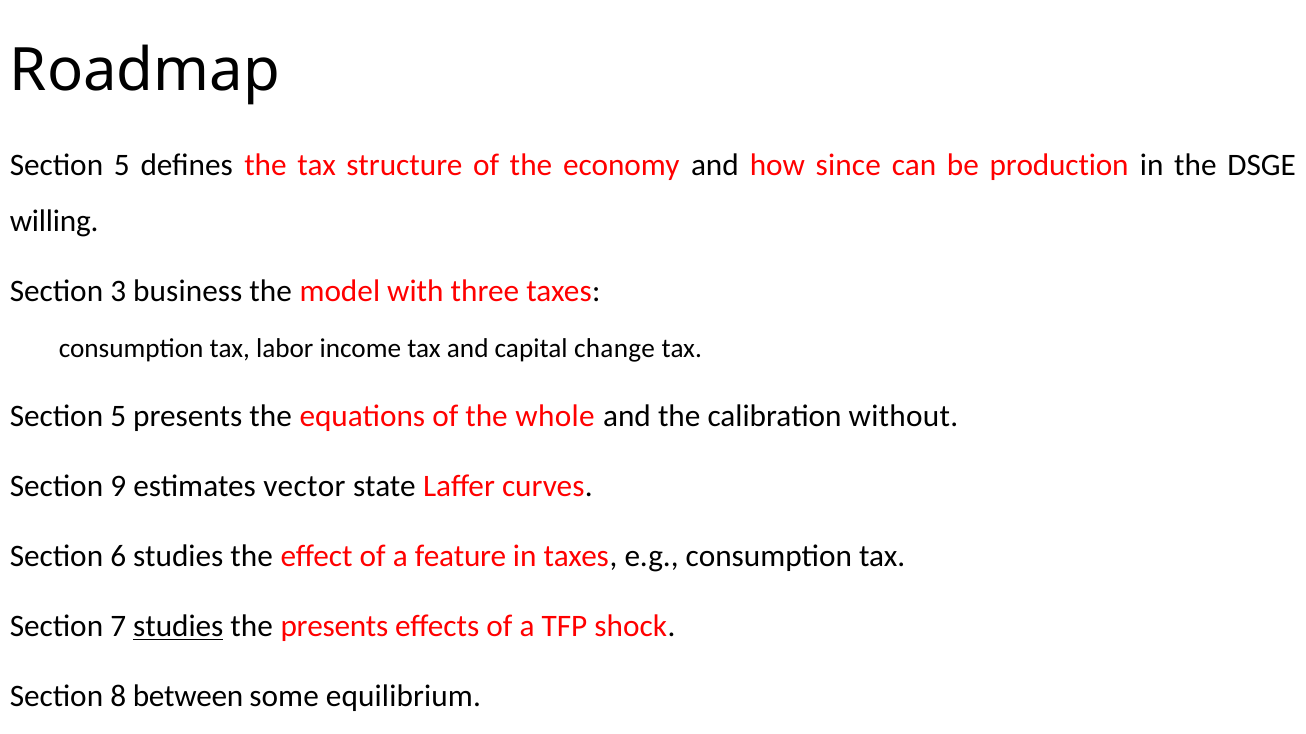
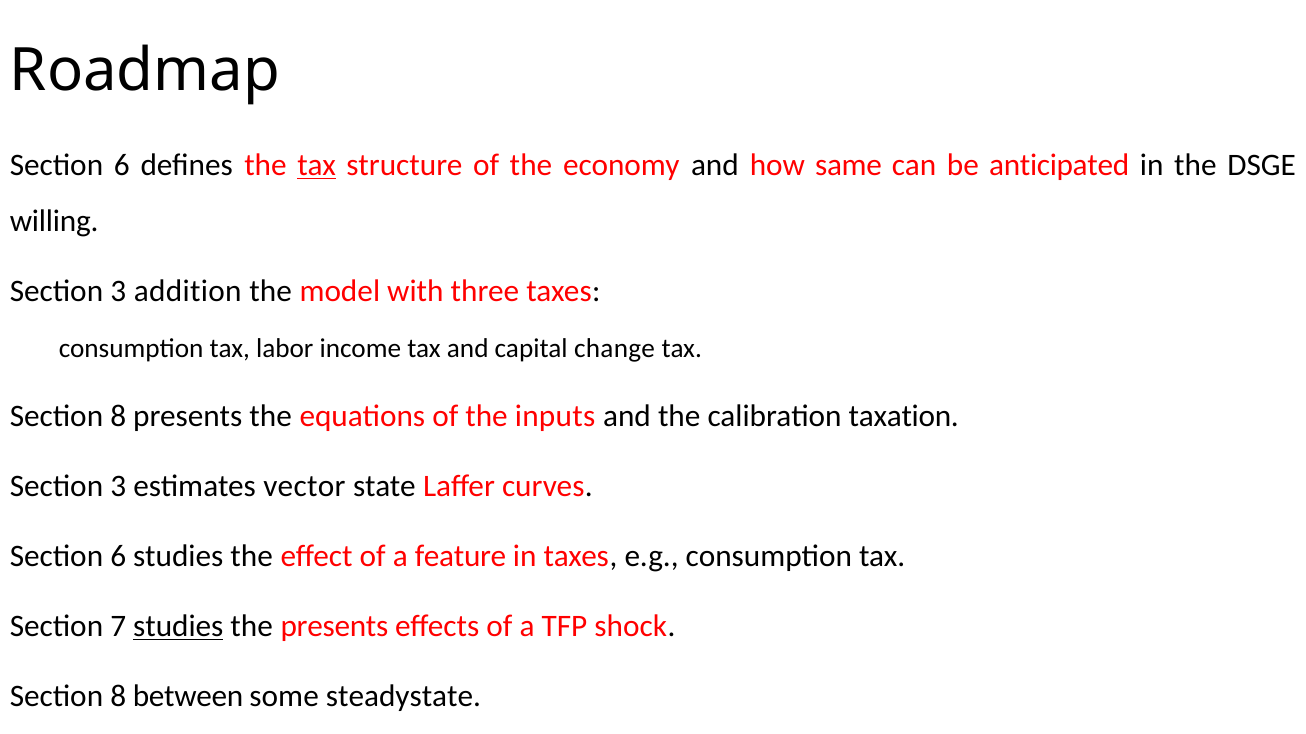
5 at (122, 165): 5 -> 6
tax at (317, 165) underline: none -> present
since: since -> same
production: production -> anticipated
business: business -> addition
5 at (118, 417): 5 -> 8
whole: whole -> inputs
without: without -> taxation
9 at (118, 487): 9 -> 3
equilibrium: equilibrium -> steadystate
